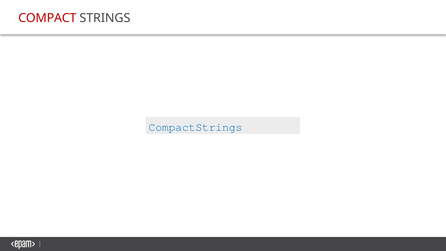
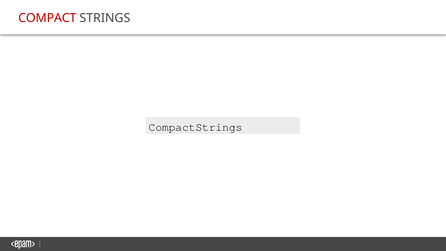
CompactStrings colour: blue -> black
